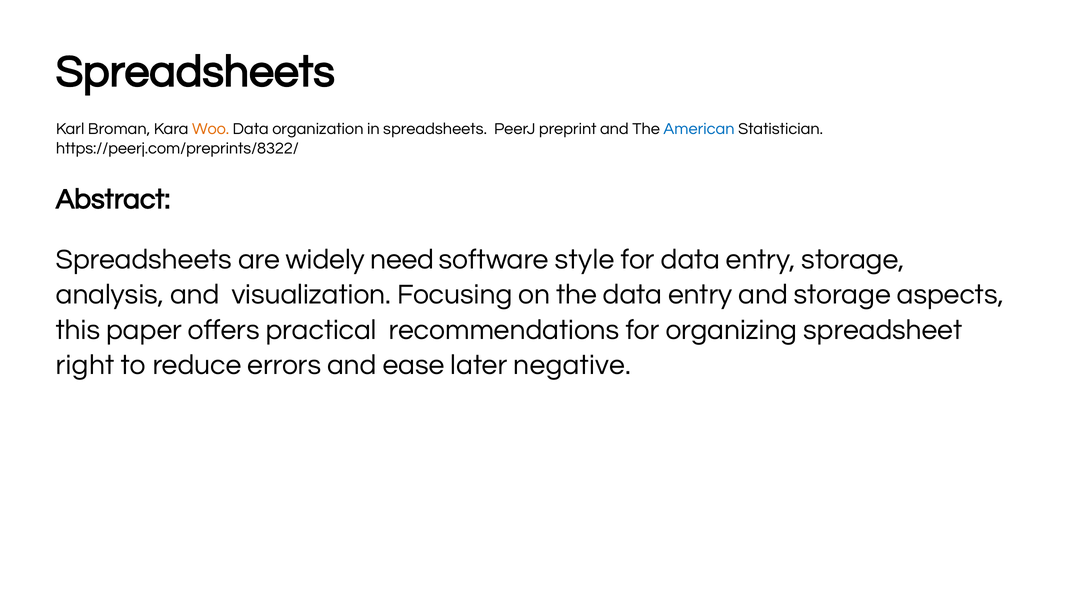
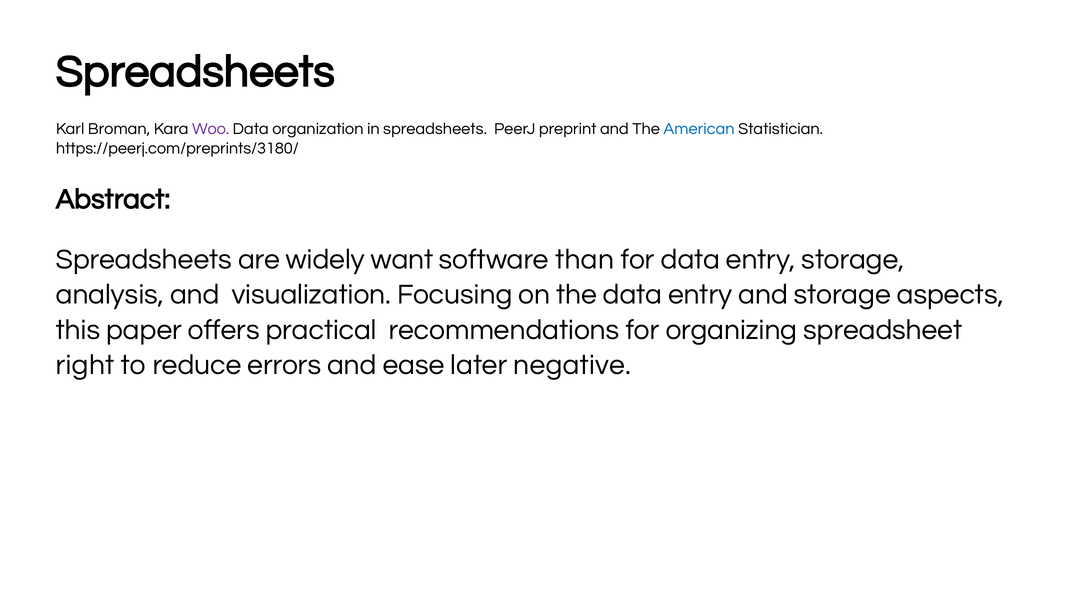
Woo colour: orange -> purple
https://peerj.com/preprints/8322/: https://peerj.com/preprints/8322/ -> https://peerj.com/preprints/3180/
need: need -> want
style: style -> than
